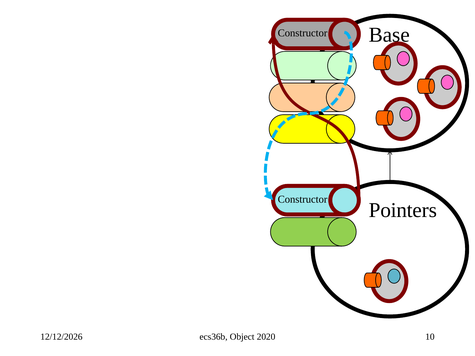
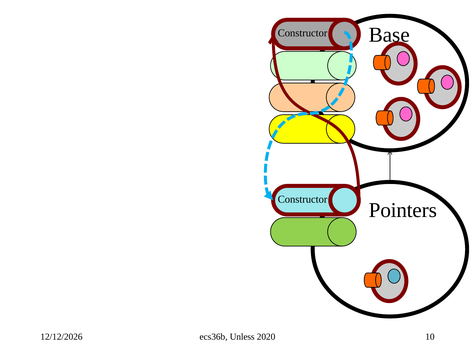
Object: Object -> Unless
